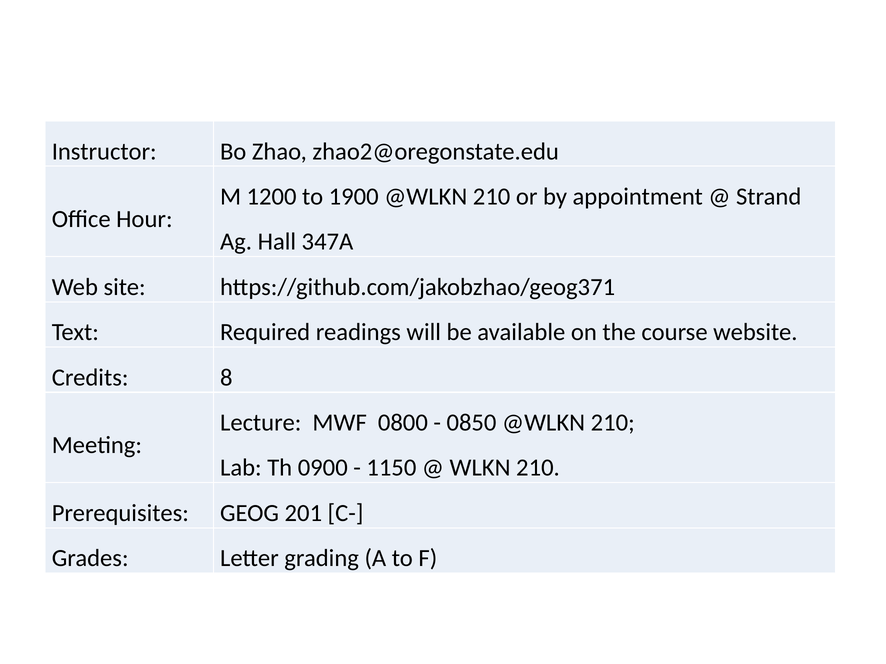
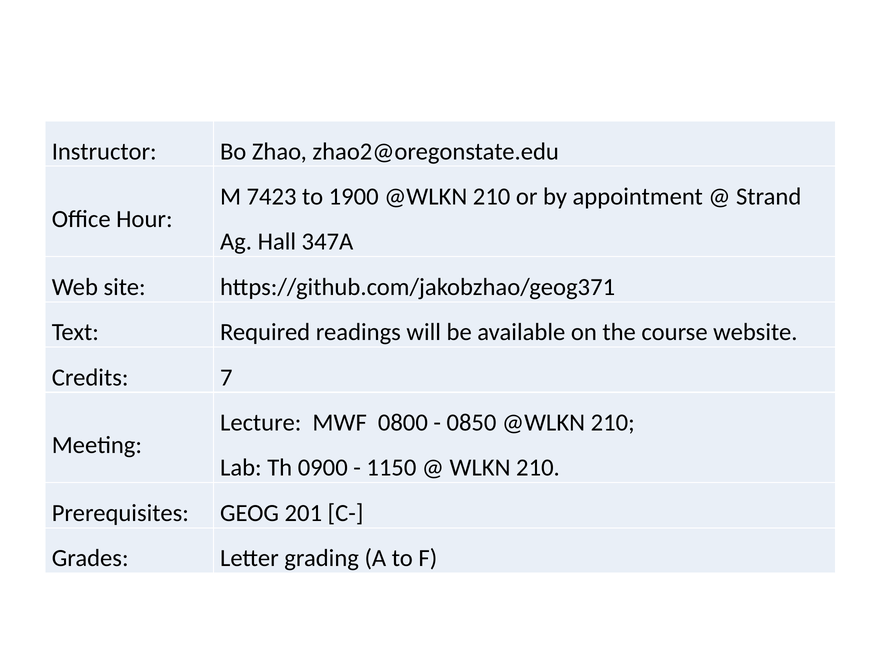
1200: 1200 -> 7423
8: 8 -> 7
